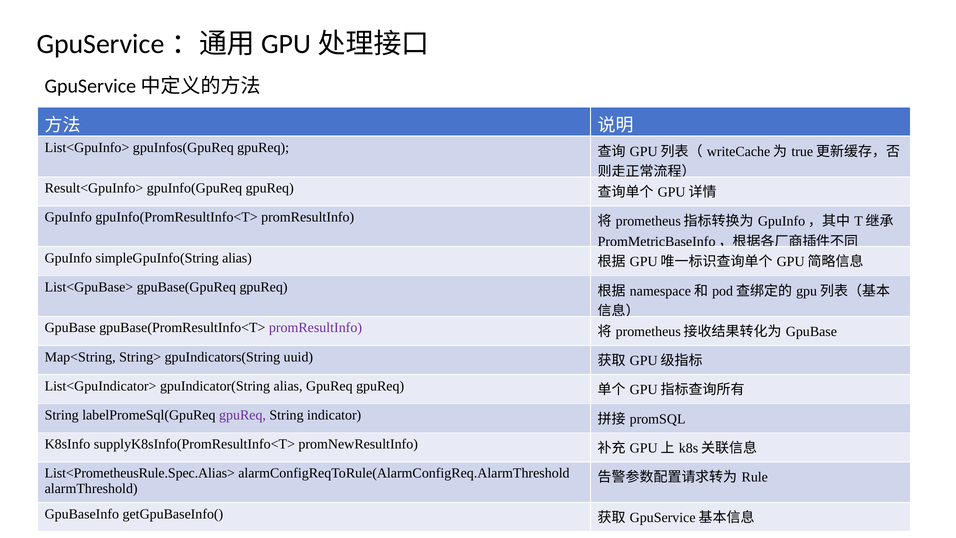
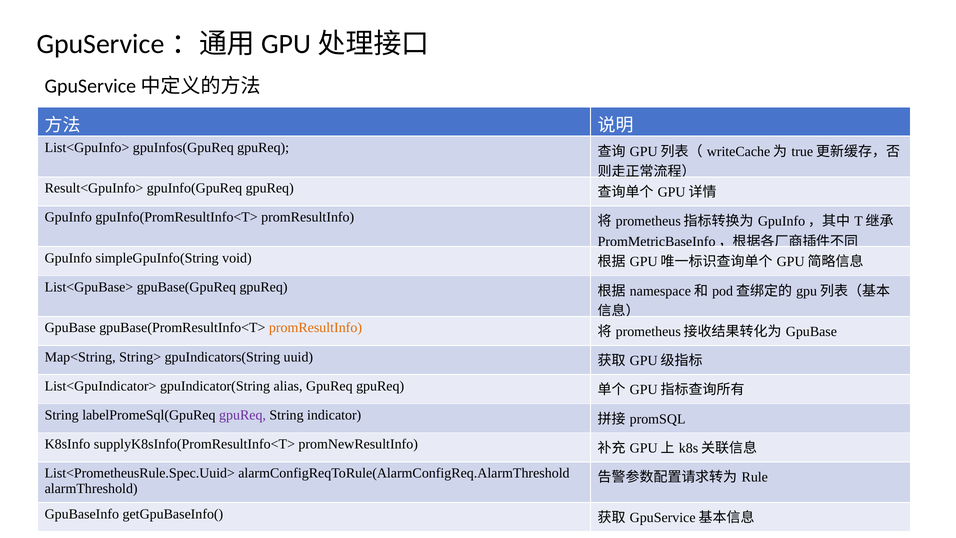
simpleGpuInfo(String alias: alias -> void
promResultInfo at (316, 328) colour: purple -> orange
List<PrometheusRule.Spec.Alias>: List<PrometheusRule.Spec.Alias> -> List<PrometheusRule.Spec.Uuid>
